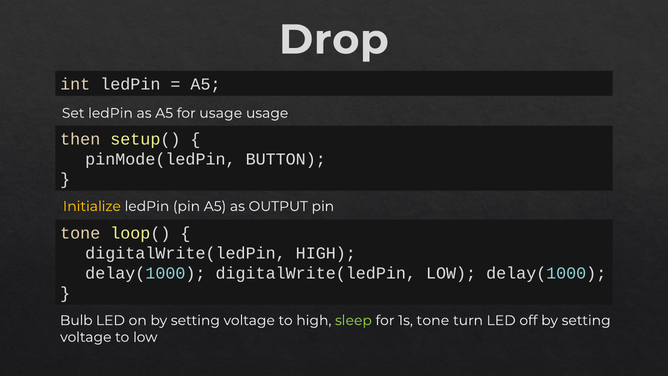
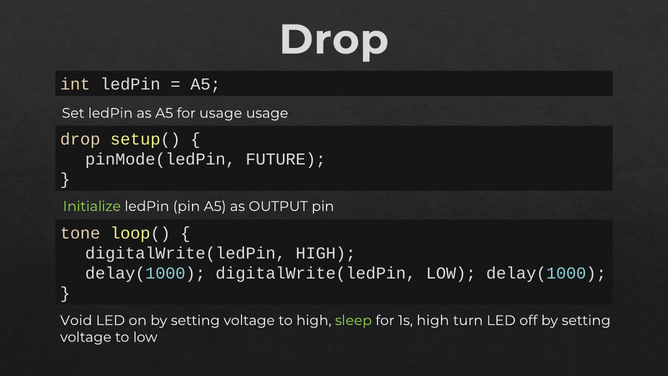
then at (80, 139): then -> drop
BUTTON: BUTTON -> FUTURE
Initialize colour: yellow -> light green
Bulb: Bulb -> Void
1s tone: tone -> high
